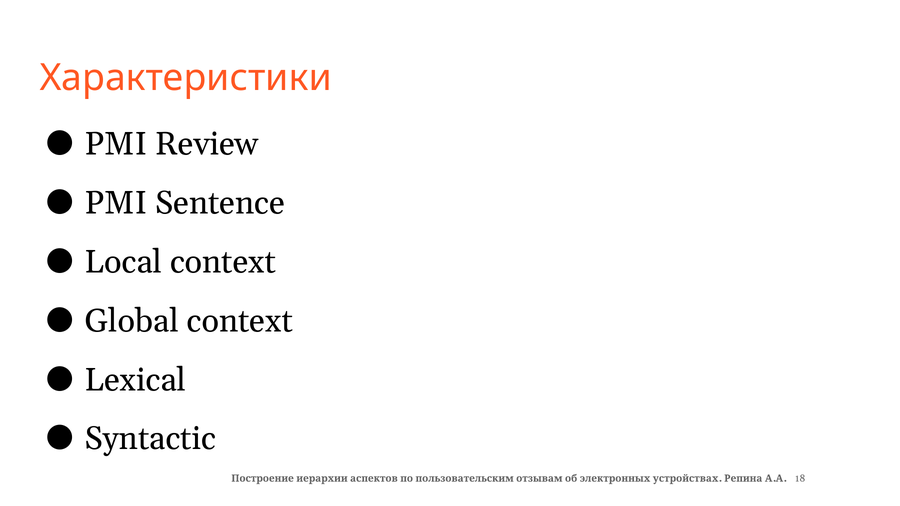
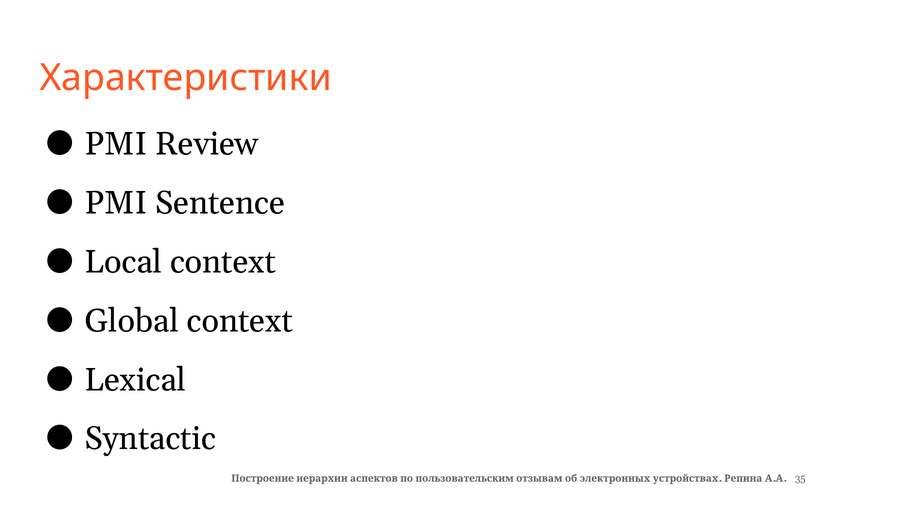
18: 18 -> 35
